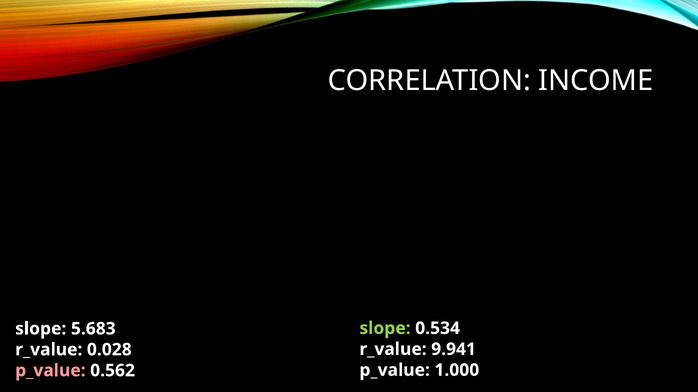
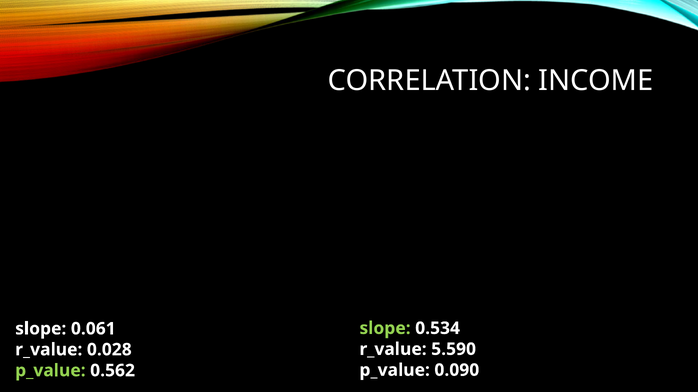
5.683: 5.683 -> 0.061
9.941: 9.941 -> 5.590
1.000: 1.000 -> 0.090
p_value at (50, 371) colour: pink -> light green
